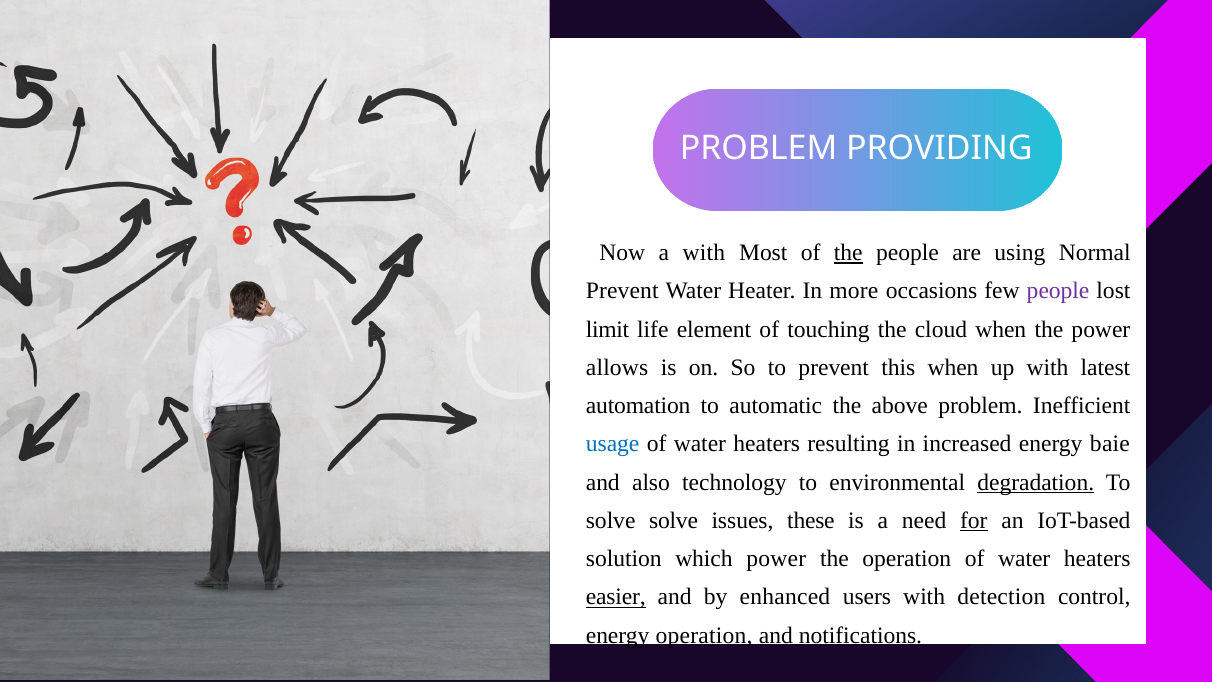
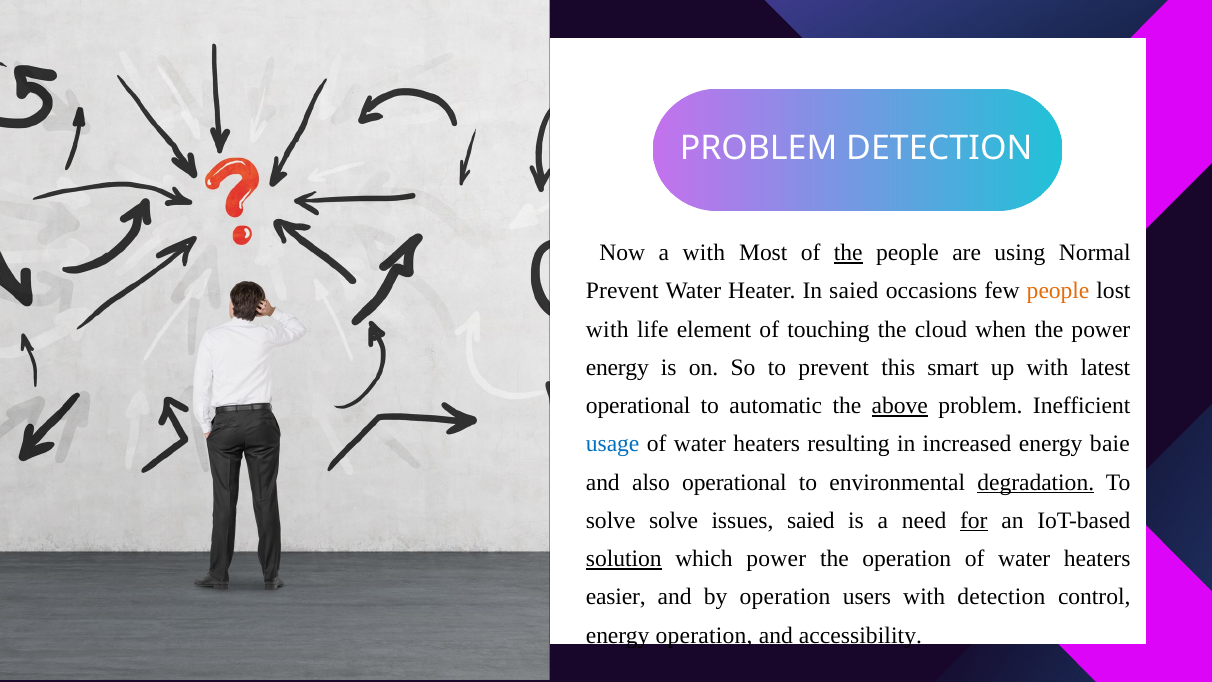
PROBLEM PROVIDING: PROVIDING -> DETECTION
In more: more -> saied
people at (1058, 291) colour: purple -> orange
limit at (608, 329): limit -> with
allows at (617, 367): allows -> energy
this when: when -> smart
automation at (638, 406): automation -> operational
above underline: none -> present
also technology: technology -> operational
issues these: these -> saied
solution underline: none -> present
easier underline: present -> none
by enhanced: enhanced -> operation
notifications: notifications -> accessibility
